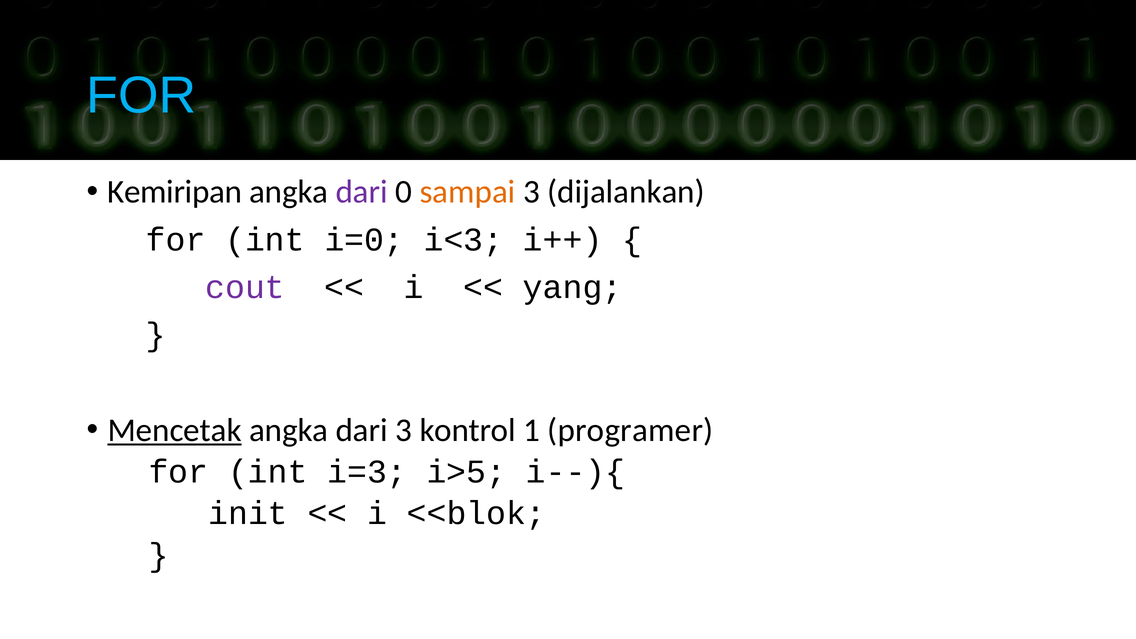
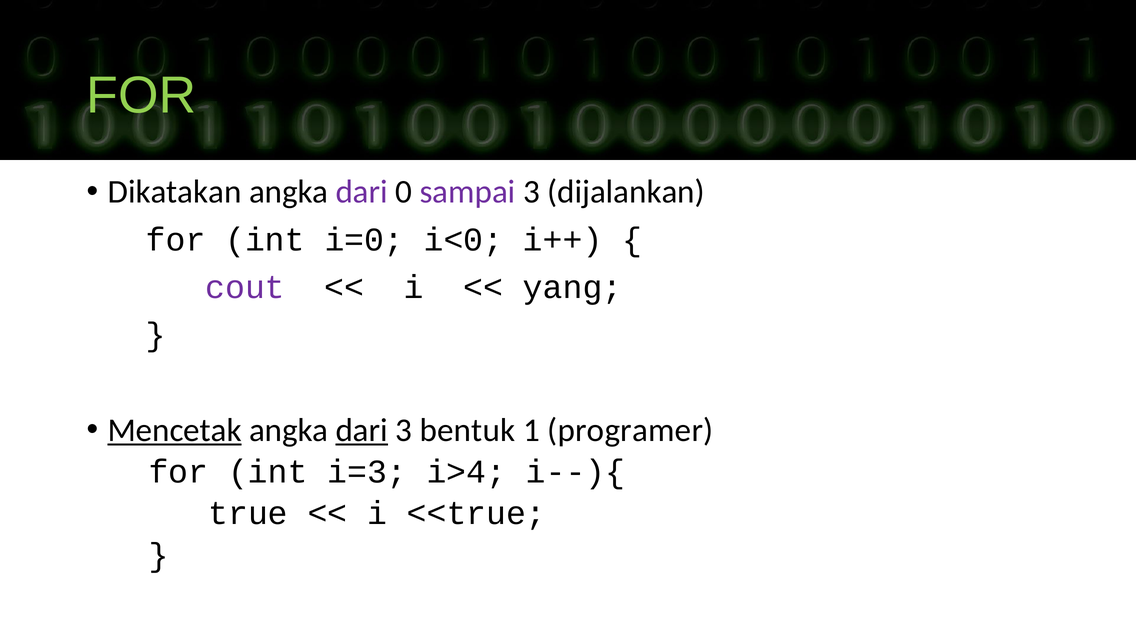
FOR at (141, 95) colour: light blue -> light green
Kemiripan: Kemiripan -> Dikatakan
sampai colour: orange -> purple
i<3: i<3 -> i<0
dari at (362, 430) underline: none -> present
kontrol: kontrol -> bentuk
i>5: i>5 -> i>4
init: init -> true
<<blok: <<blok -> <<true
